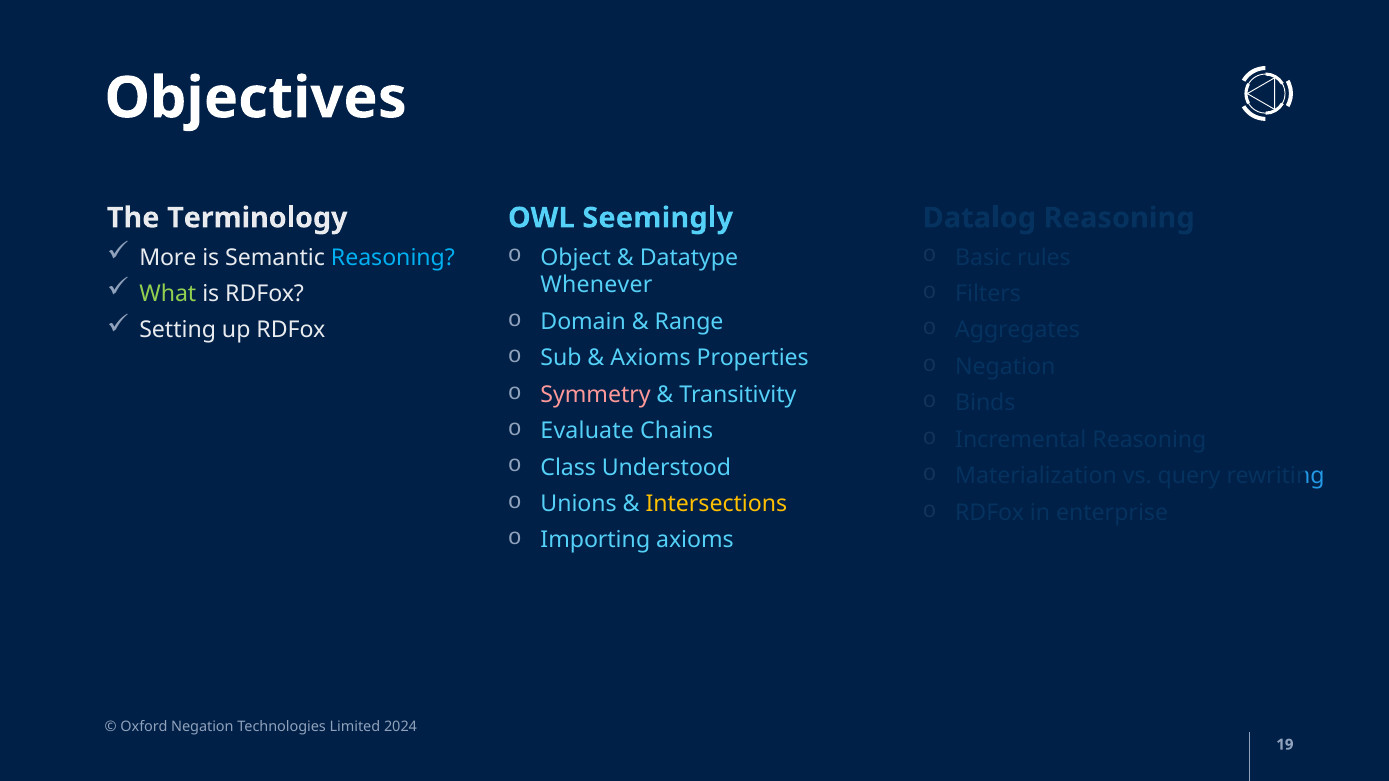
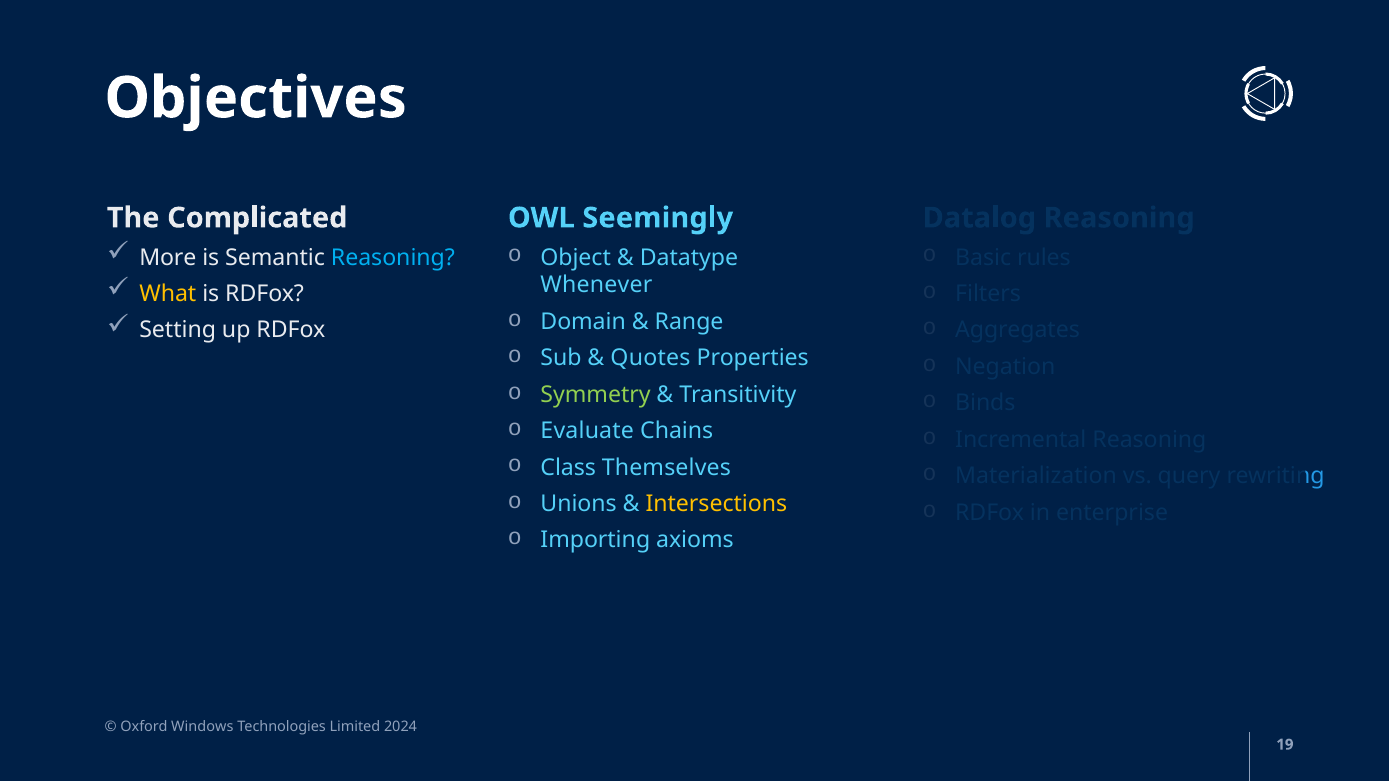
Terminology: Terminology -> Complicated
What colour: light green -> yellow
Axioms at (651, 358): Axioms -> Quotes
Symmetry colour: pink -> light green
Understood: Understood -> Themselves
Negation at (202, 727): Negation -> Windows
